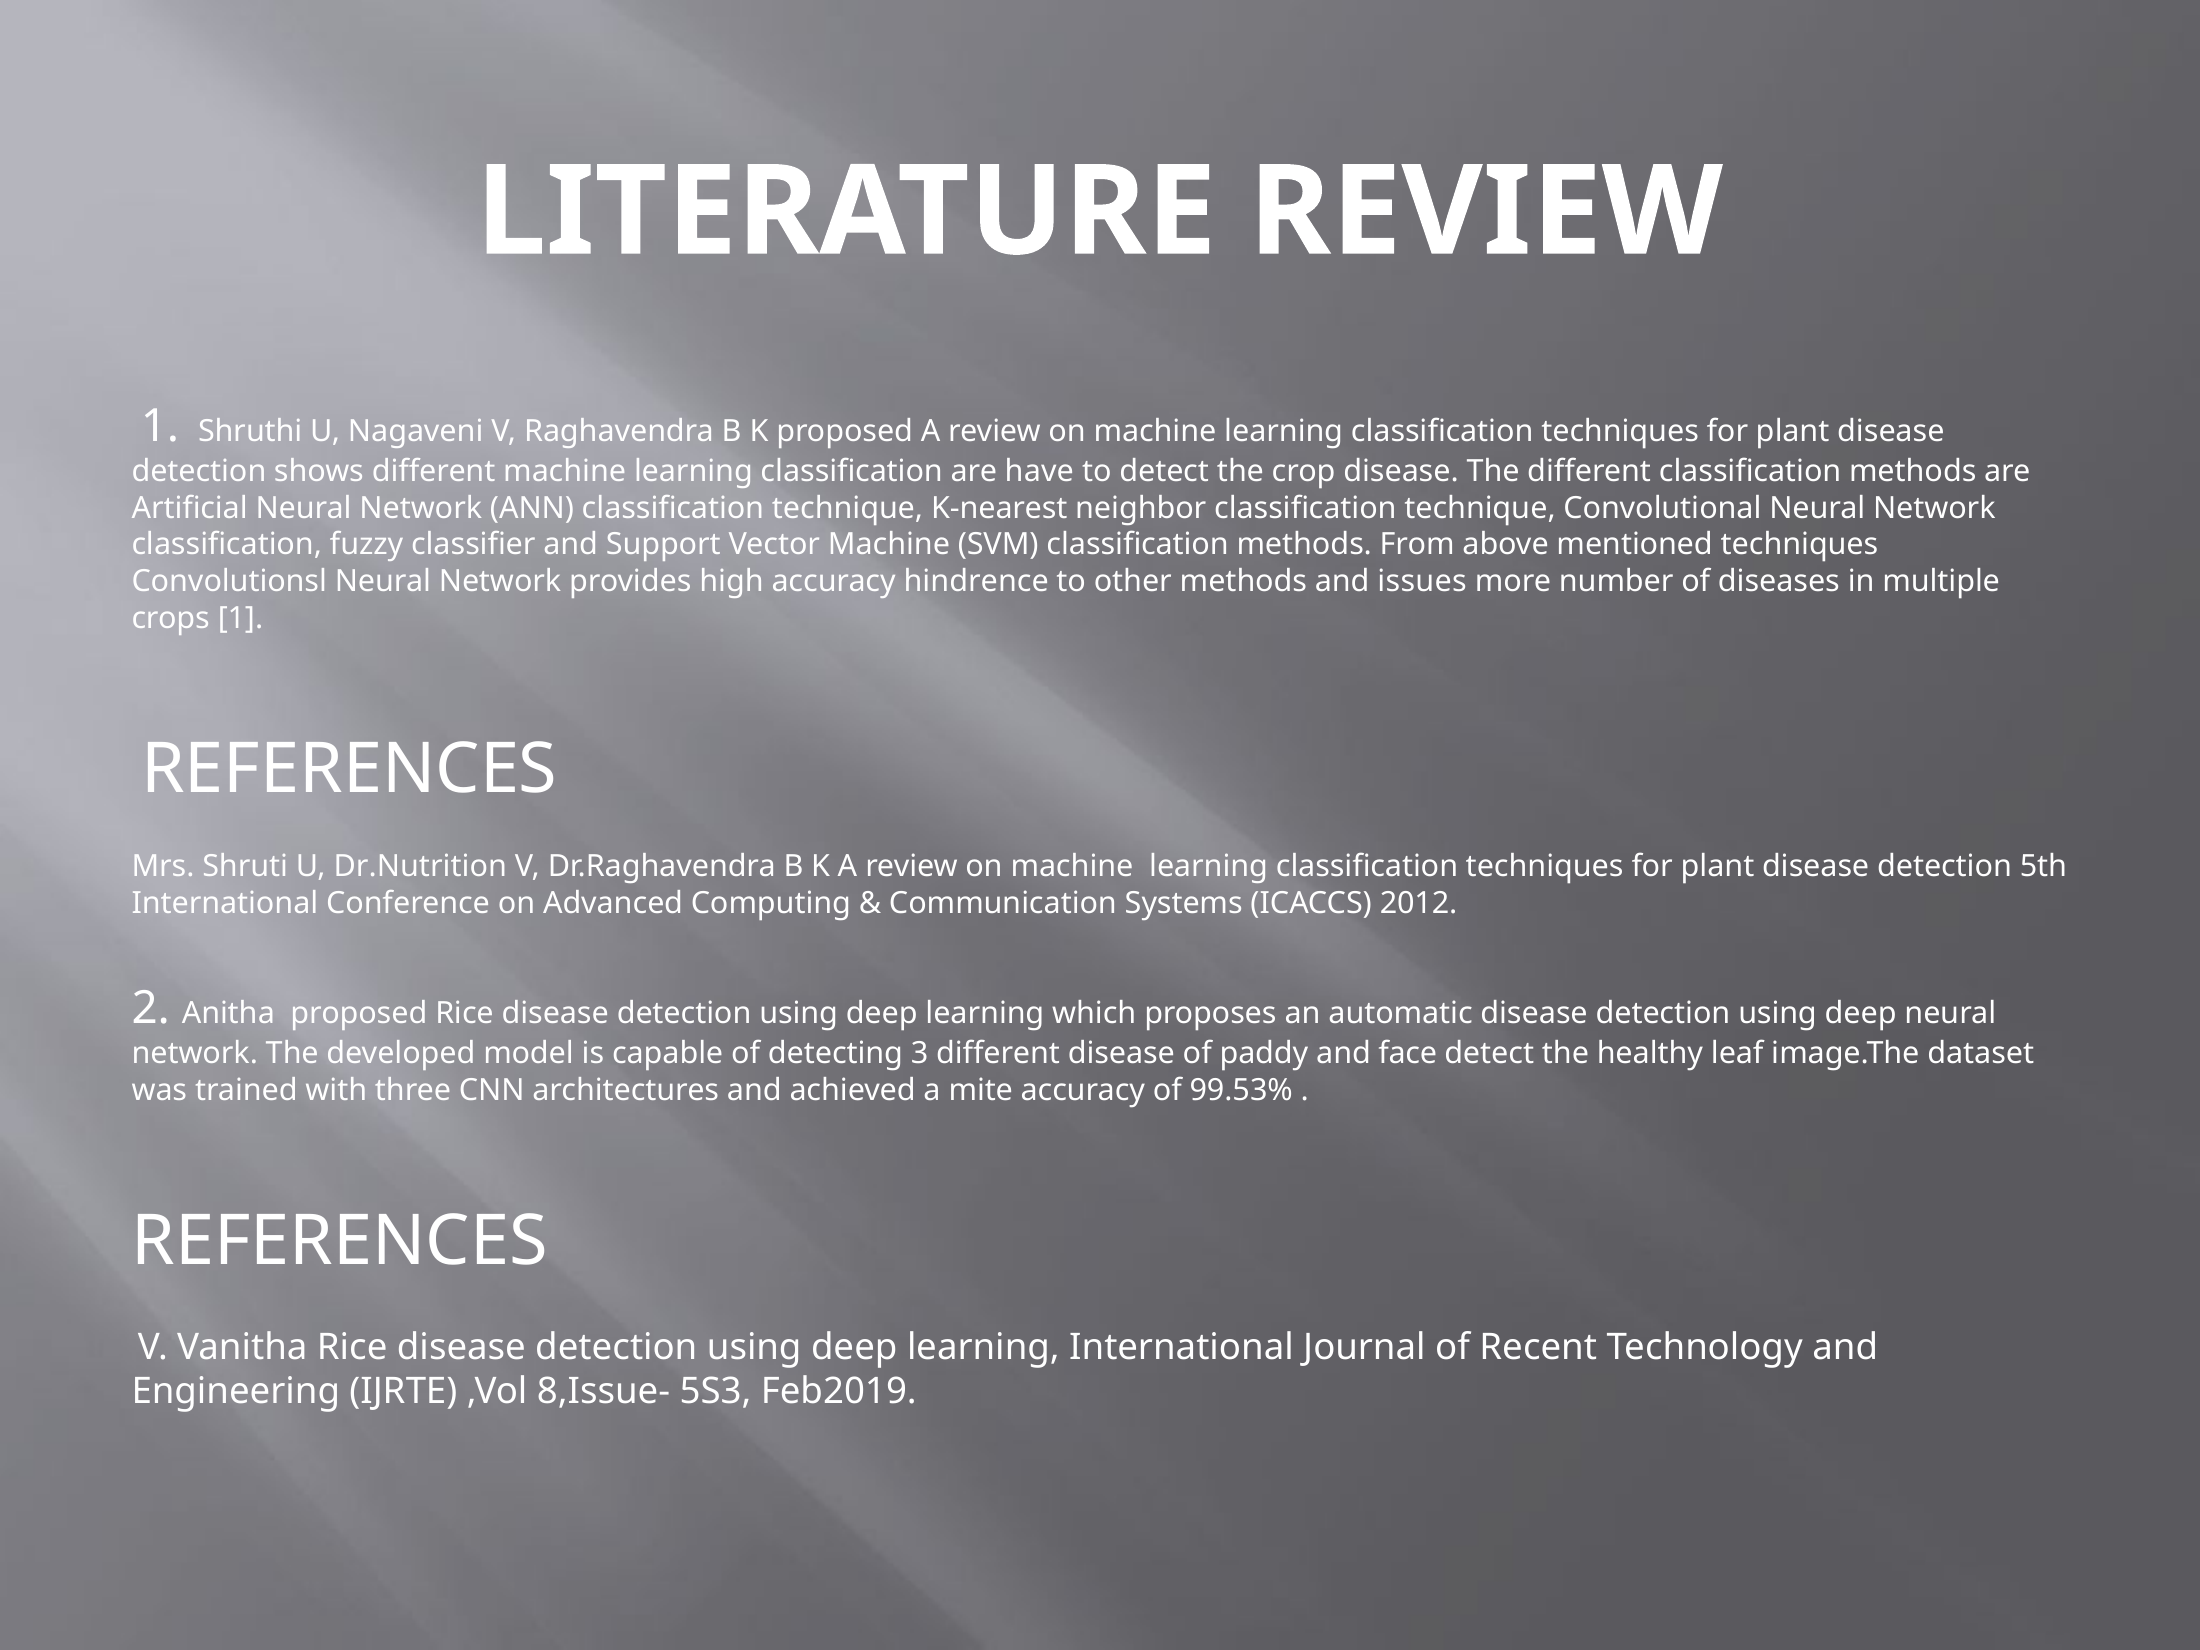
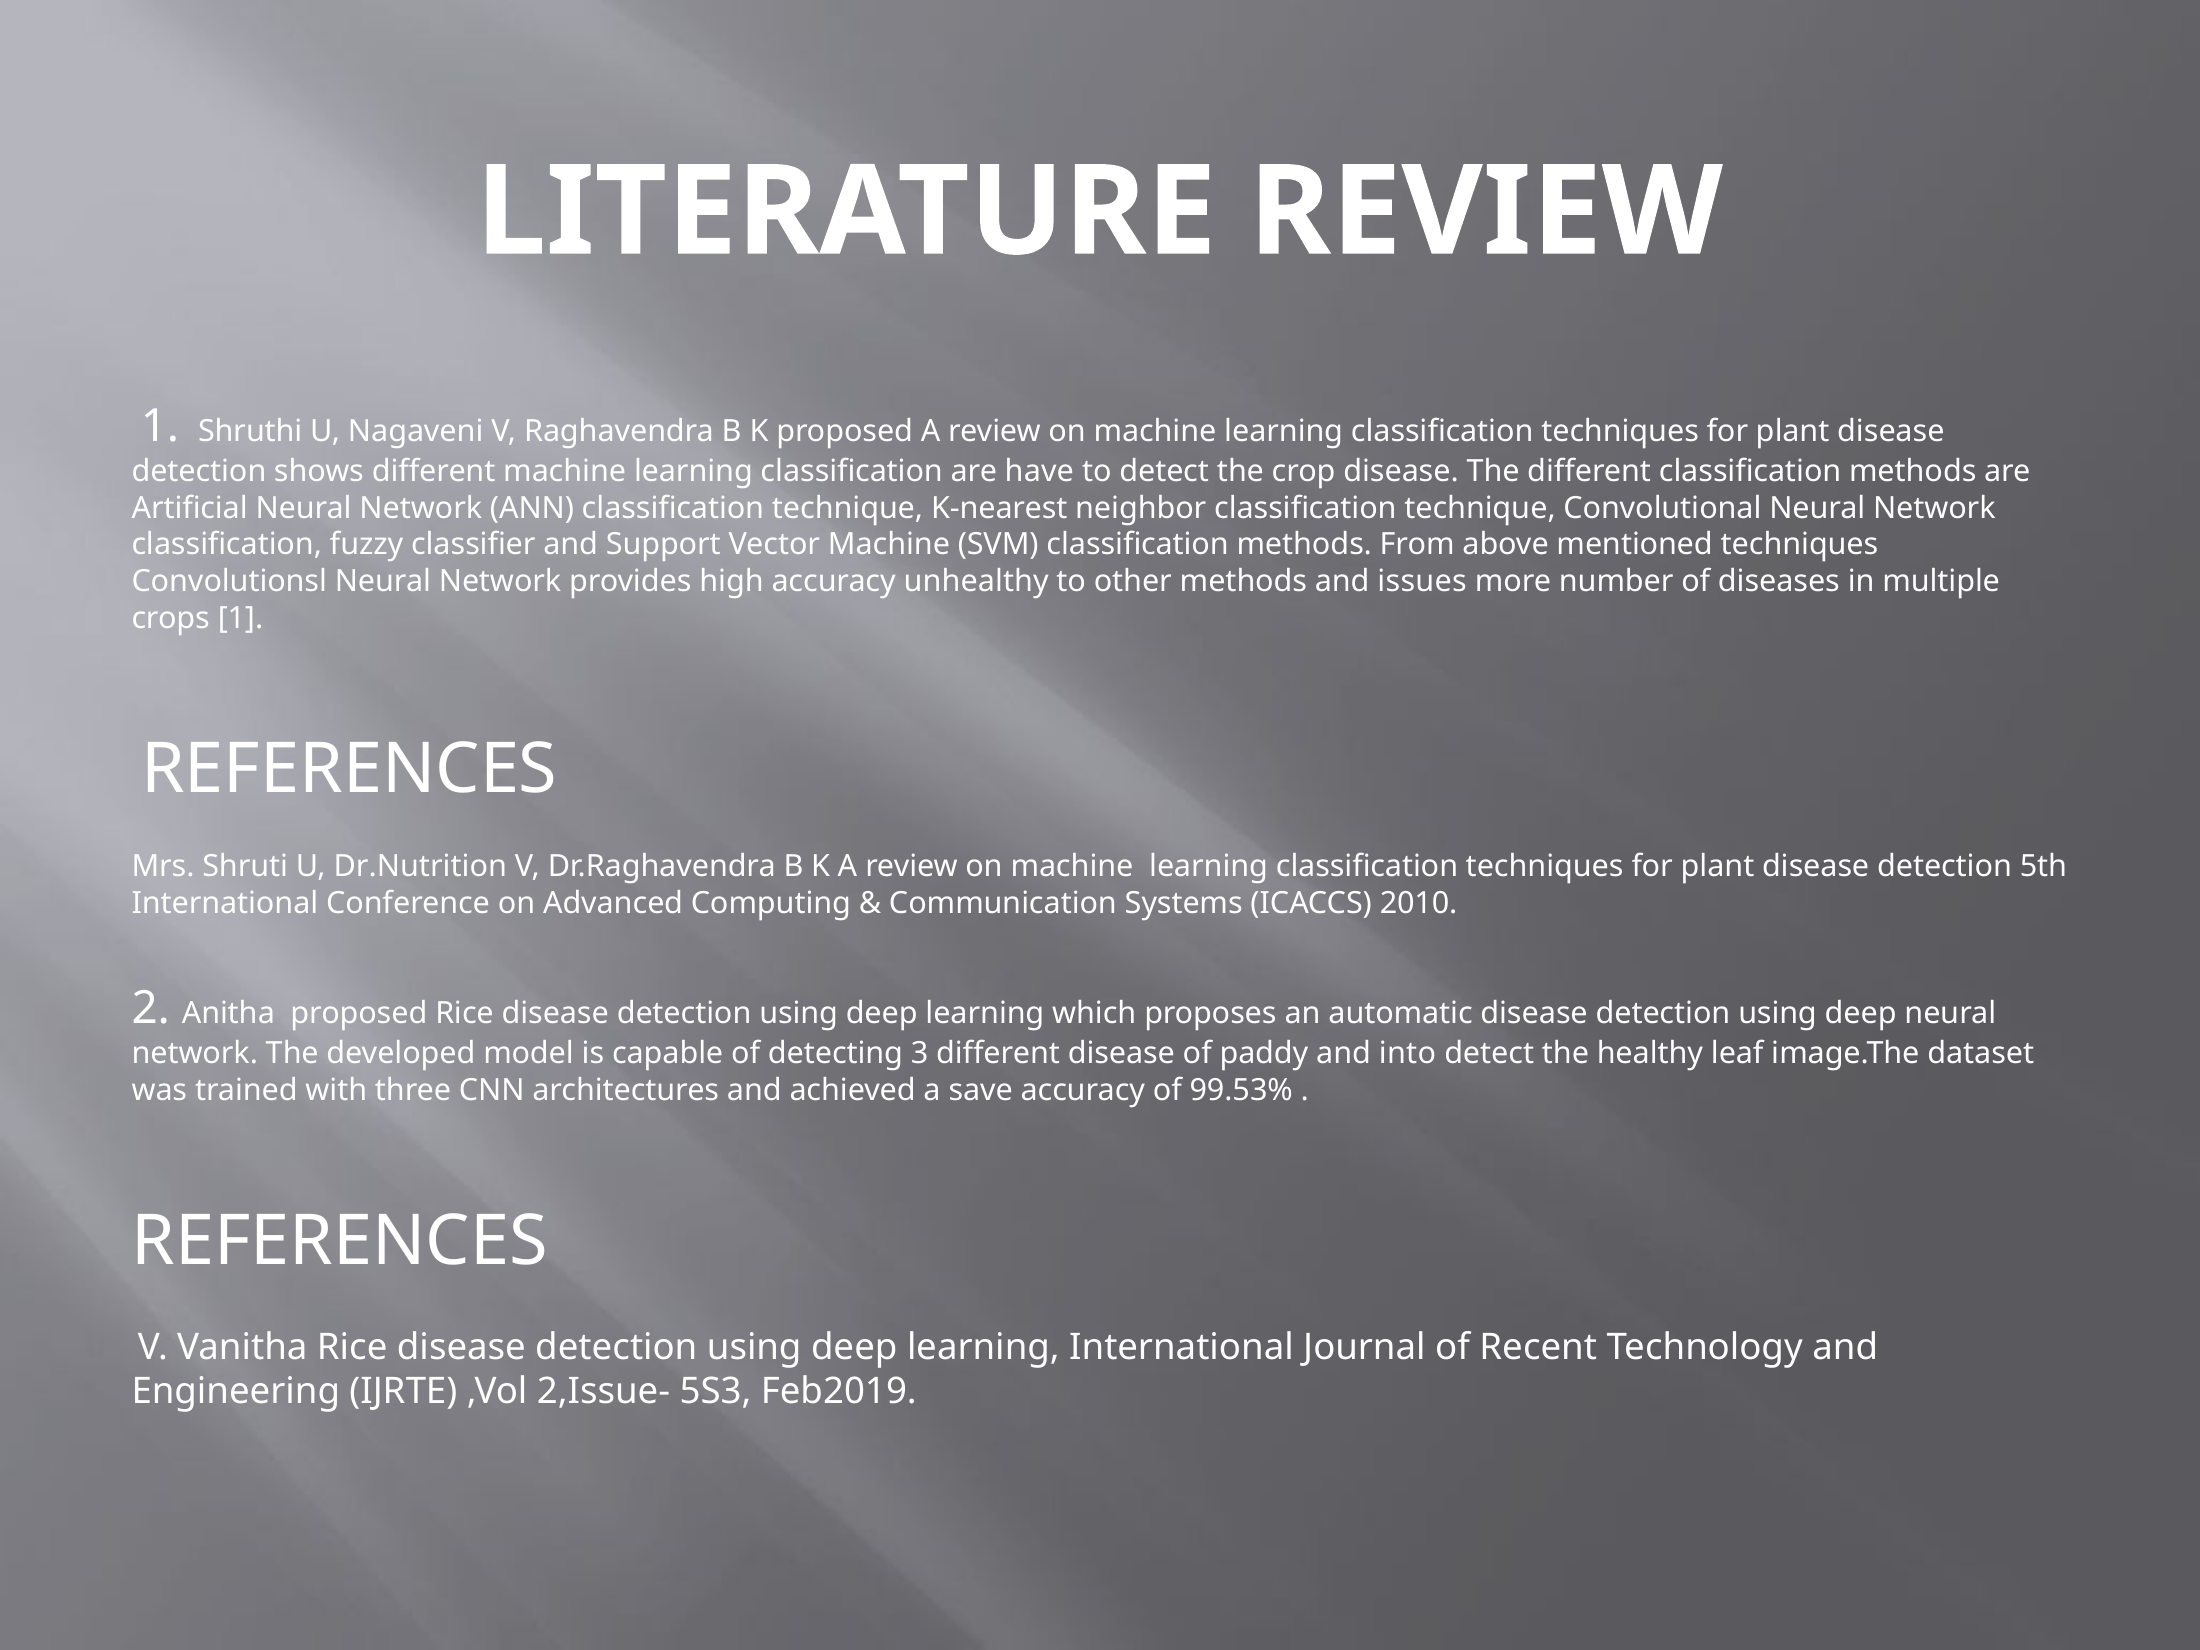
hindrence: hindrence -> unhealthy
2012: 2012 -> 2010
face: face -> into
mite: mite -> save
8,Issue-: 8,Issue- -> 2,Issue-
